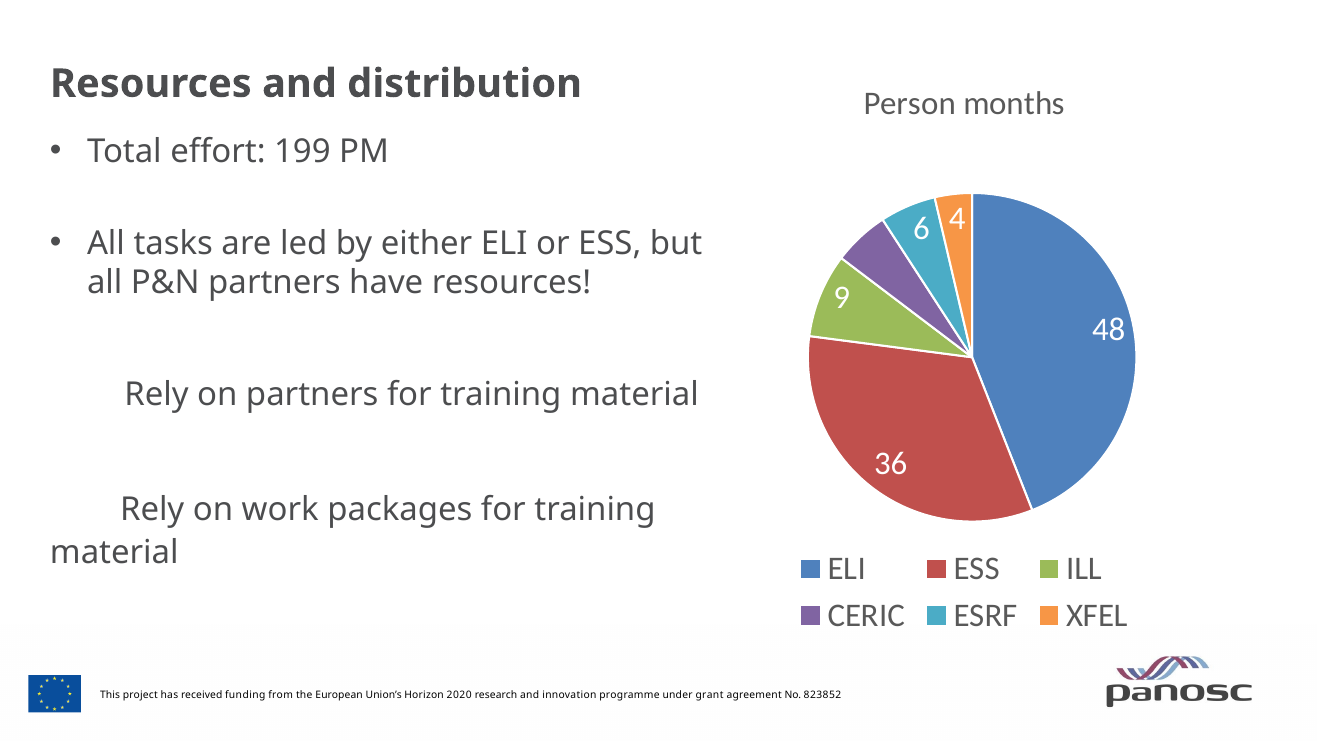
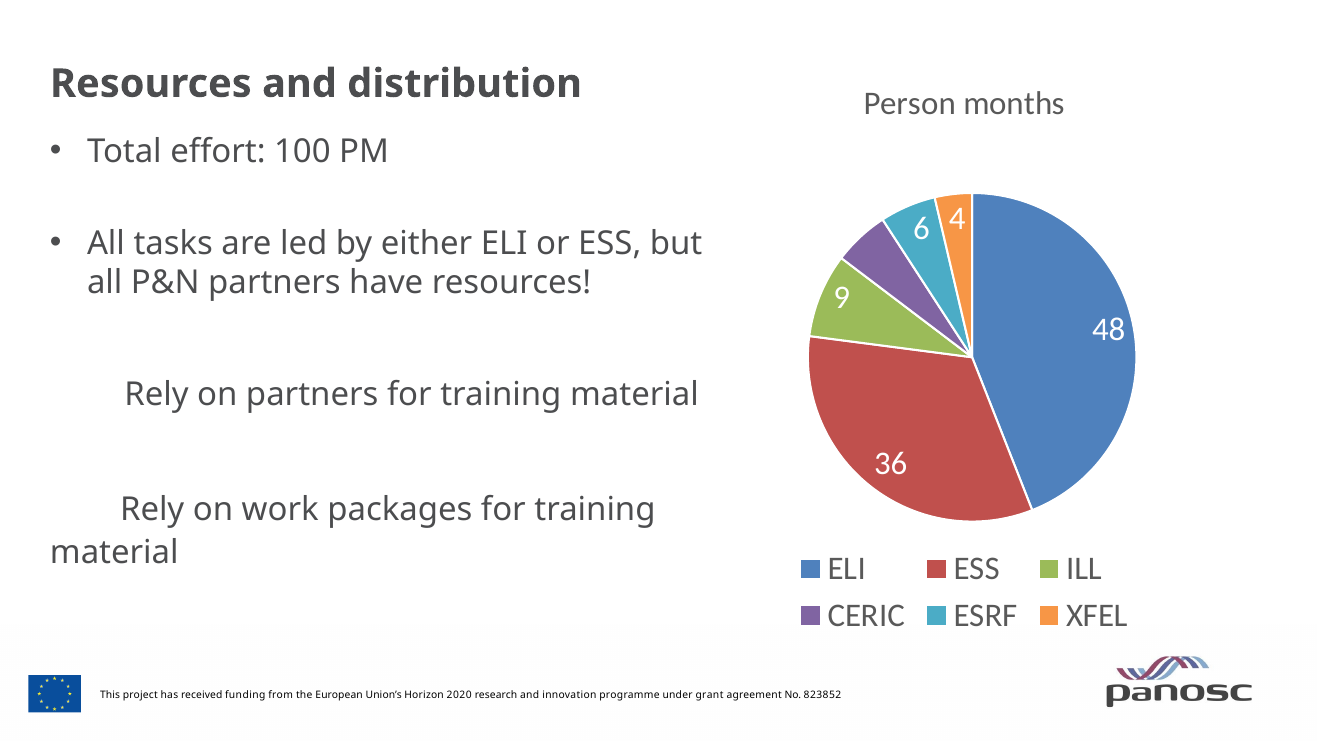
199: 199 -> 100
